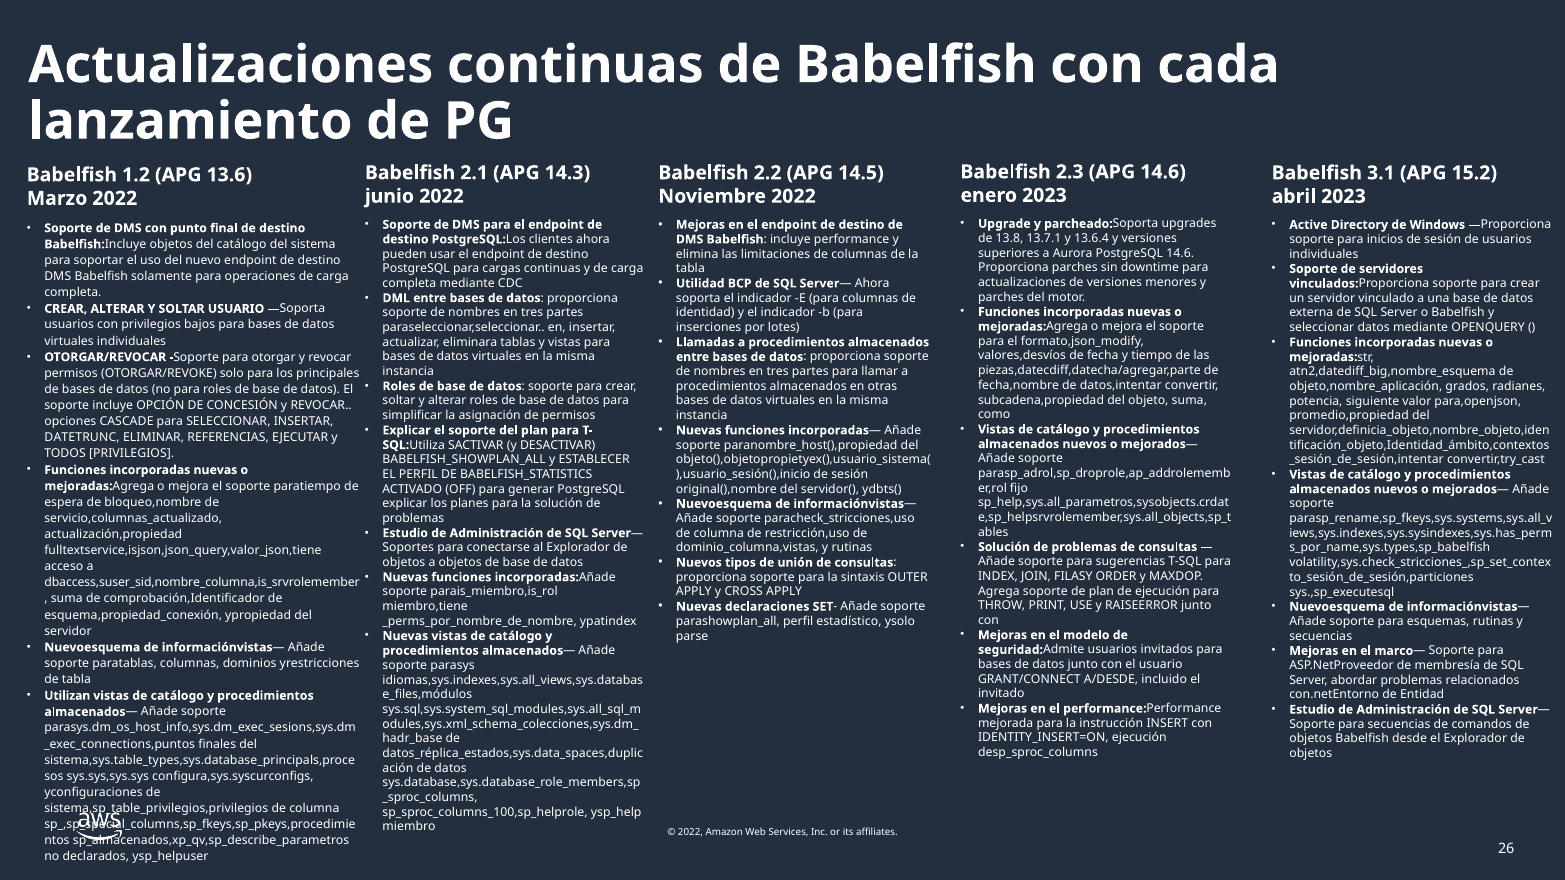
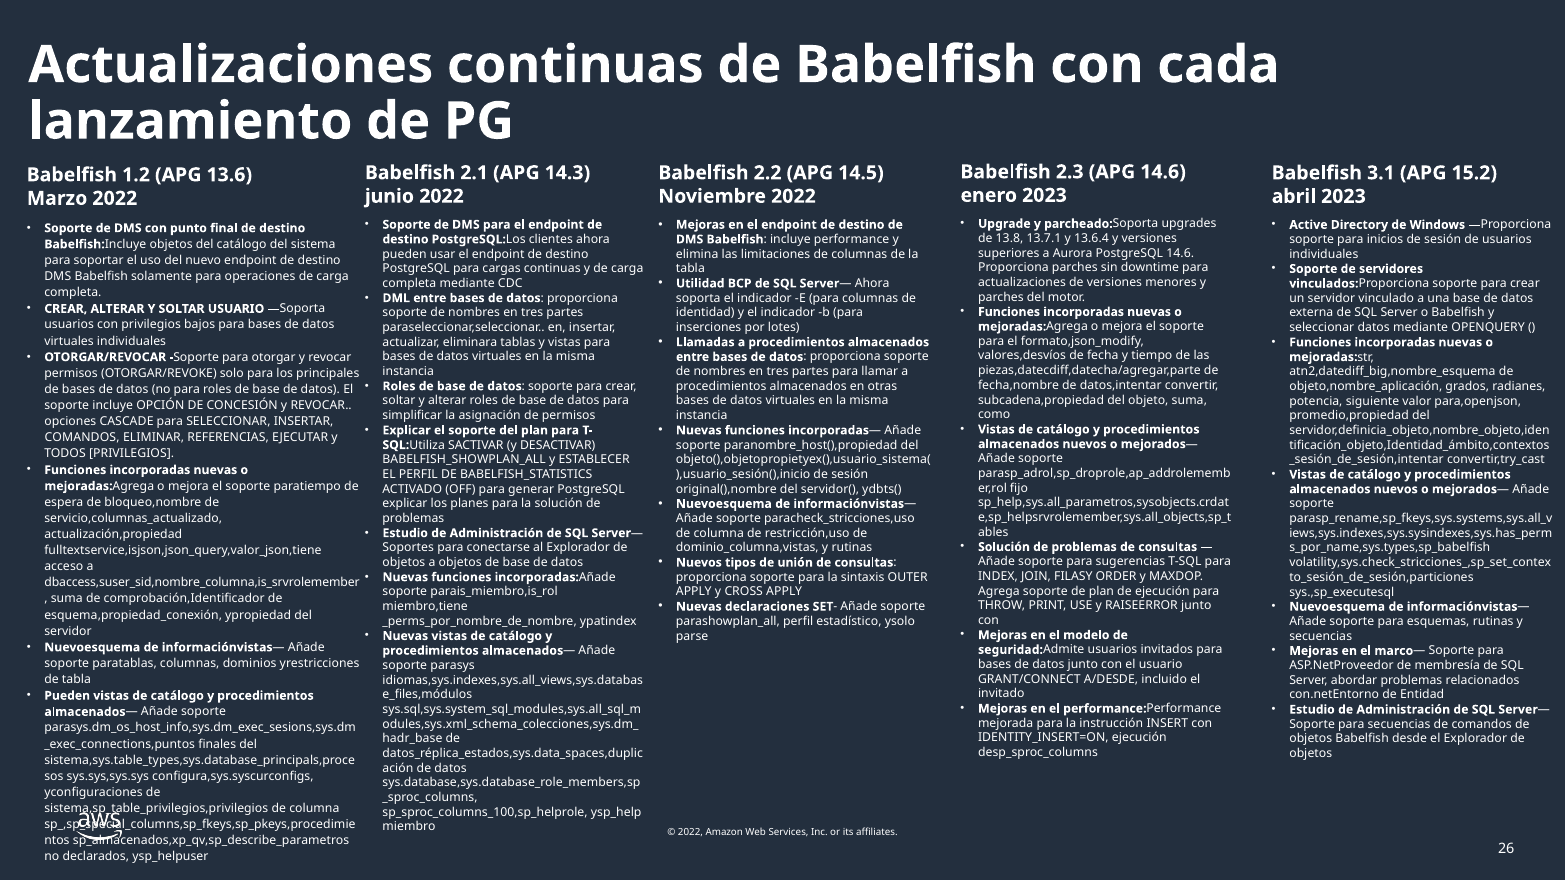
DATETRUNC at (82, 438): DATETRUNC -> COMANDOS
Utilizan at (67, 696): Utilizan -> Pueden
